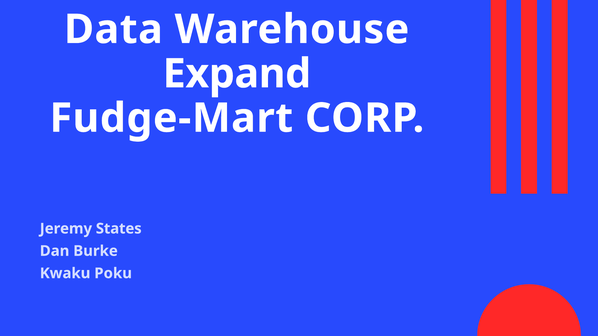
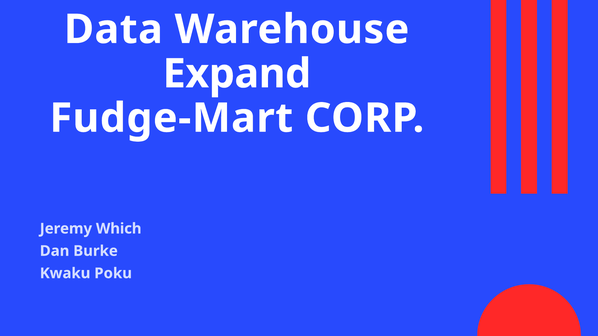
States: States -> Which
